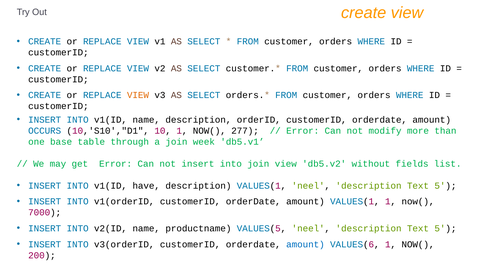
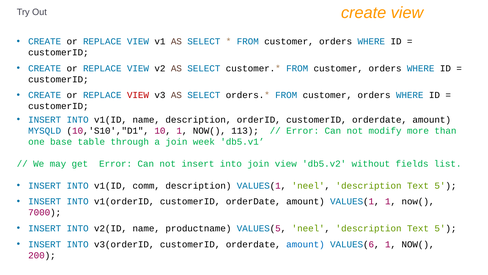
VIEW at (138, 95) colour: orange -> red
OCCURS: OCCURS -> MYSQLD
277: 277 -> 113
have: have -> comm
